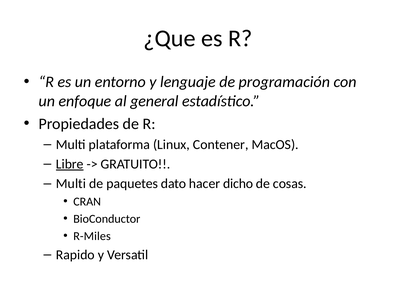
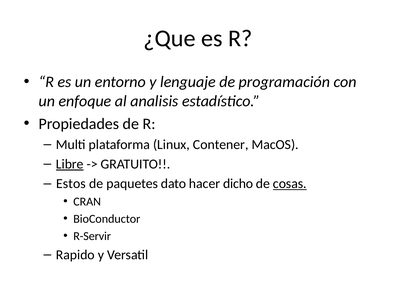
general: general -> analisis
Multi at (71, 184): Multi -> Estos
cosas underline: none -> present
R-Miles: R-Miles -> R-Servir
